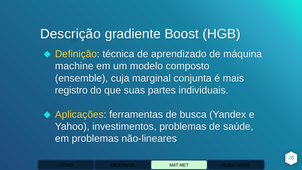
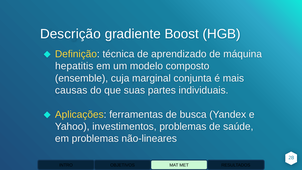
machine: machine -> hepatitis
registro: registro -> causas
